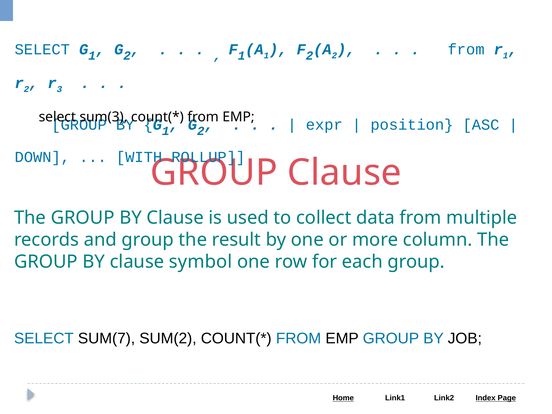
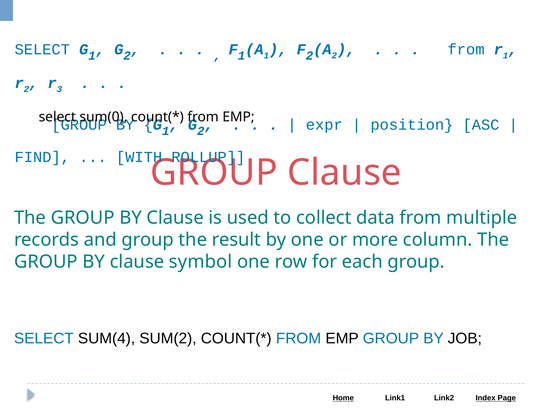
sum(3: sum(3 -> sum(0
DOWN: DOWN -> FIND
SUM(7: SUM(7 -> SUM(4
